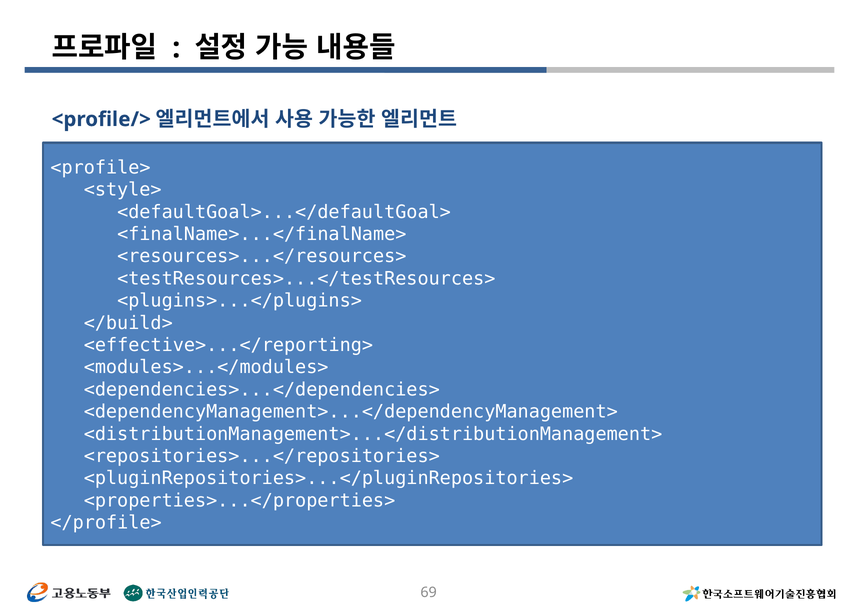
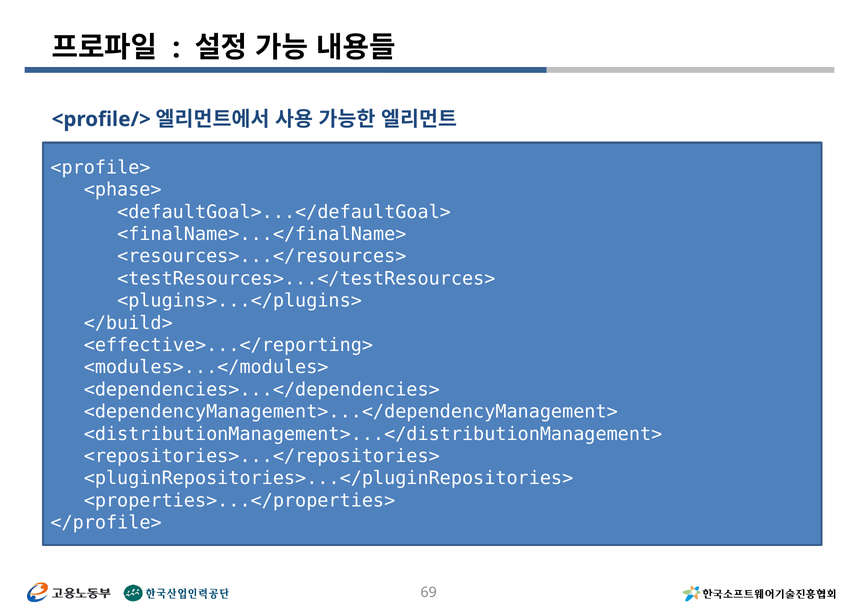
<style>: <style> -> <phase>
